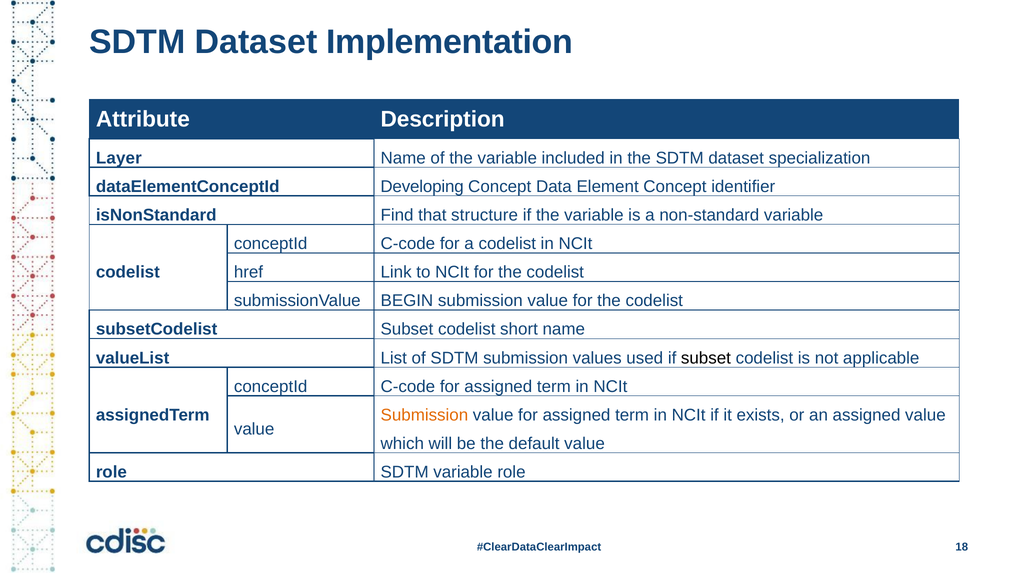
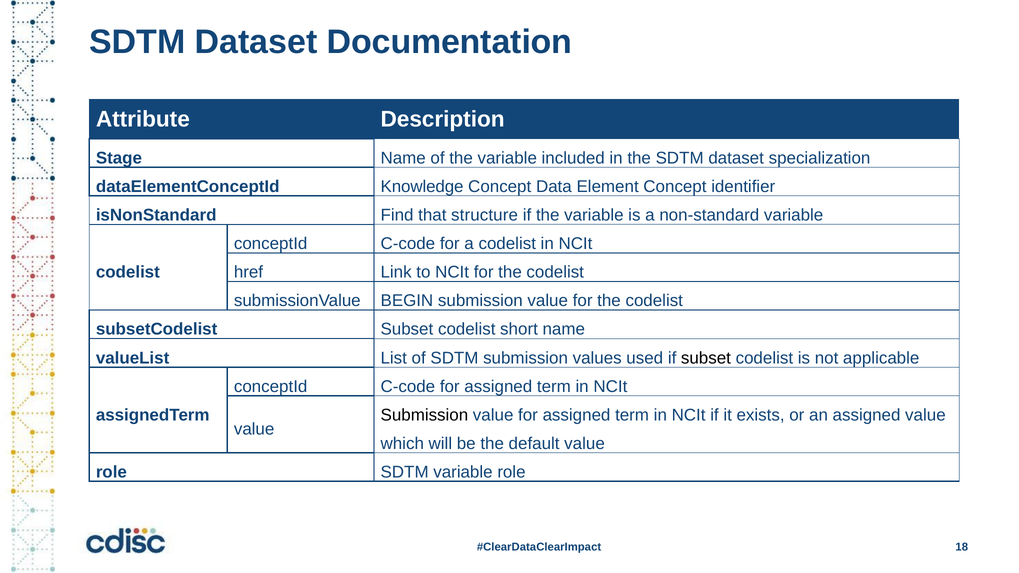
Implementation: Implementation -> Documentation
Layer: Layer -> Stage
Developing: Developing -> Knowledge
Submission at (424, 415) colour: orange -> black
